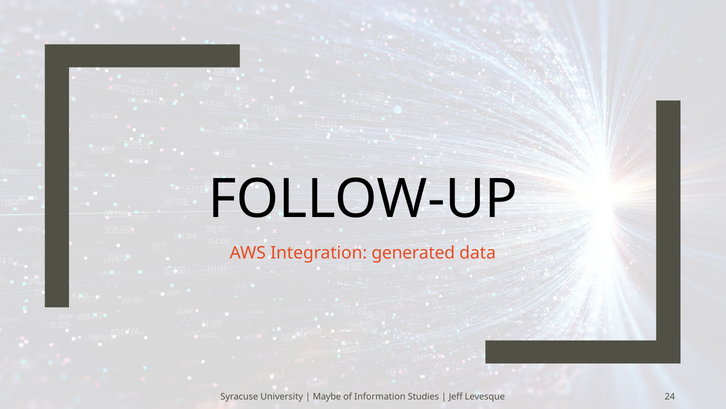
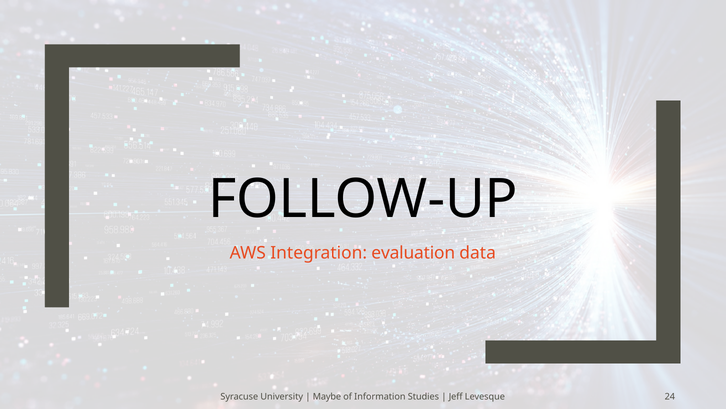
generated: generated -> evaluation
